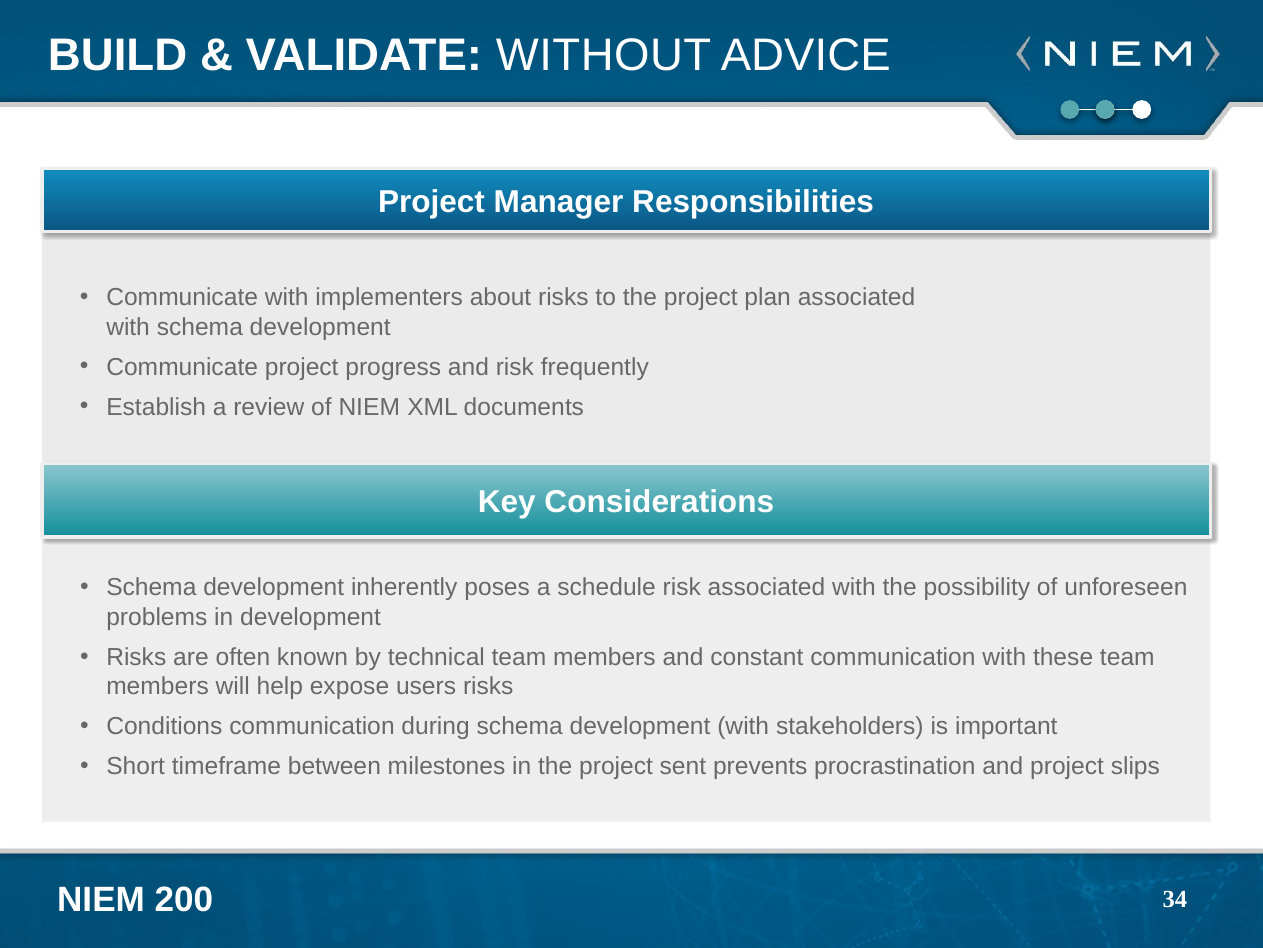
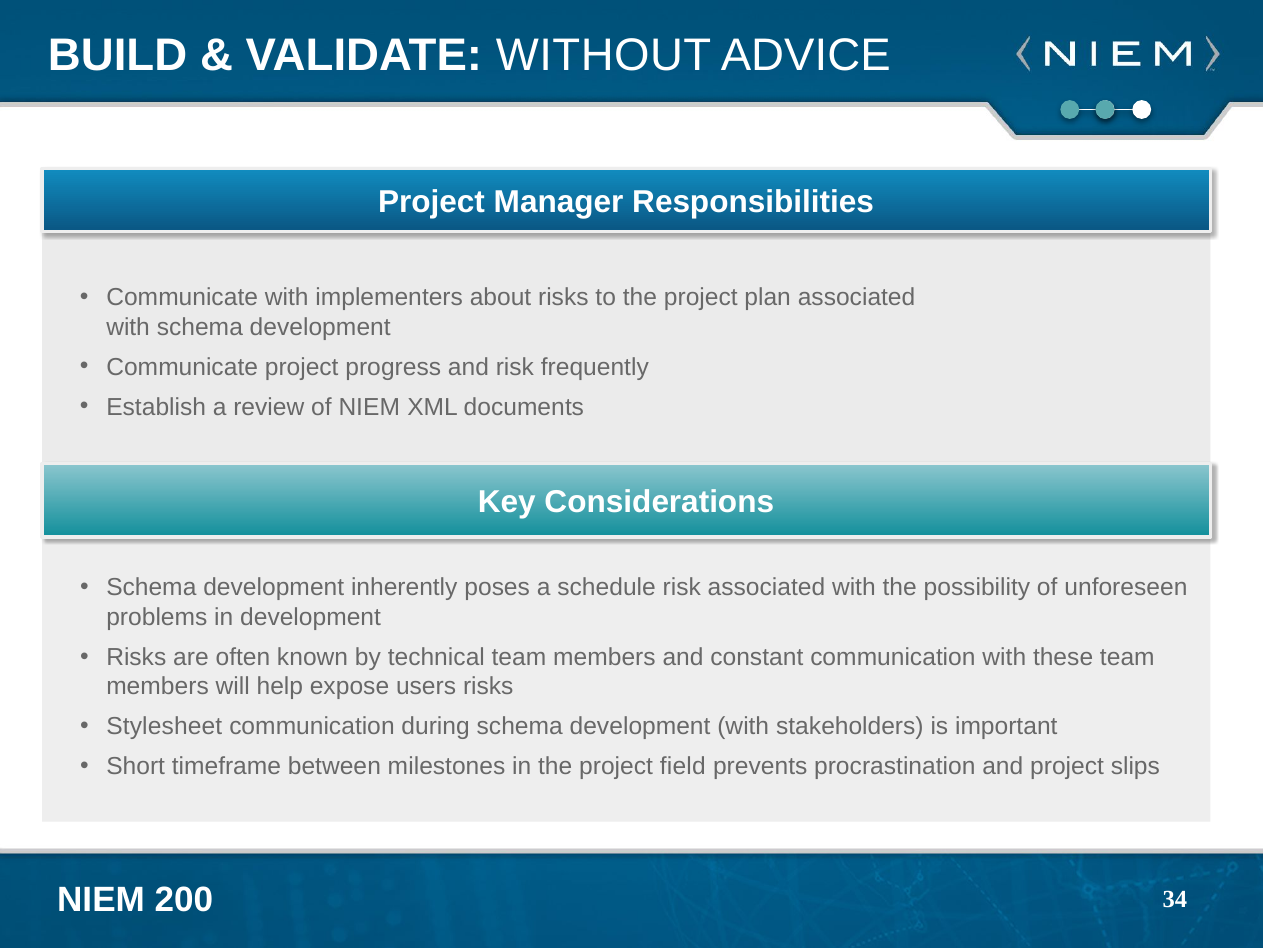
Conditions: Conditions -> Stylesheet
sent: sent -> field
